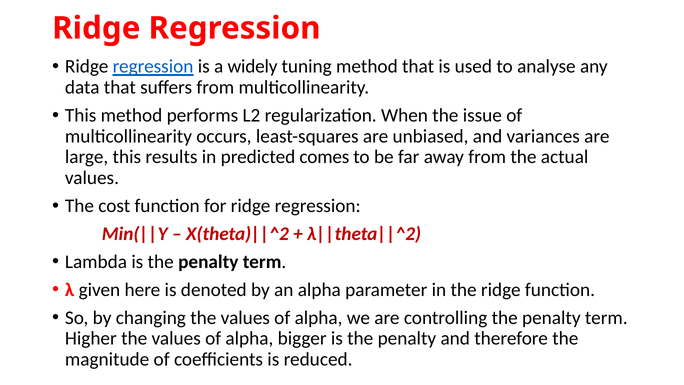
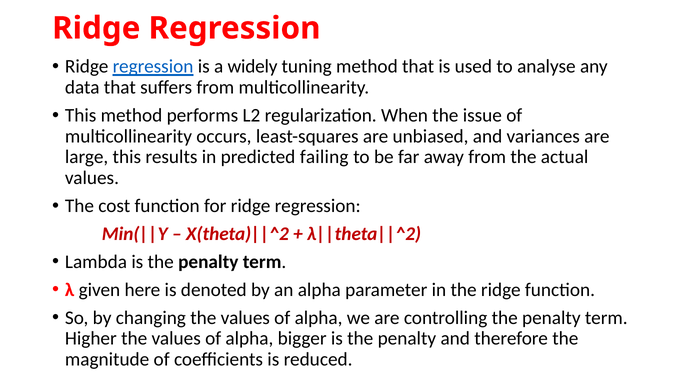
comes: comes -> failing
